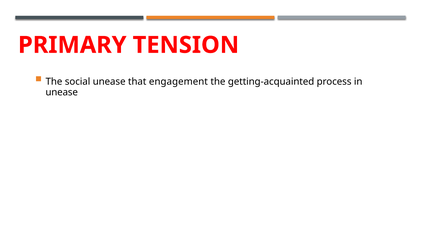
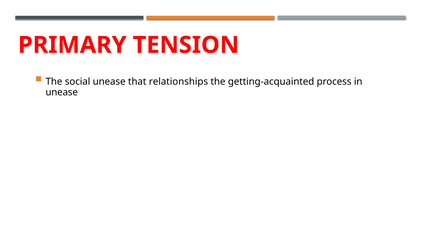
engagement: engagement -> relationships
